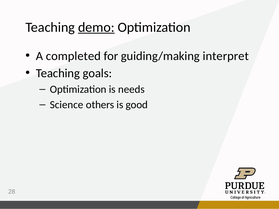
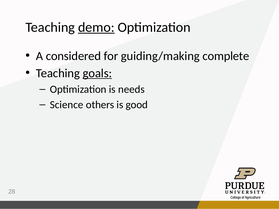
completed: completed -> considered
interpret: interpret -> complete
goals underline: none -> present
